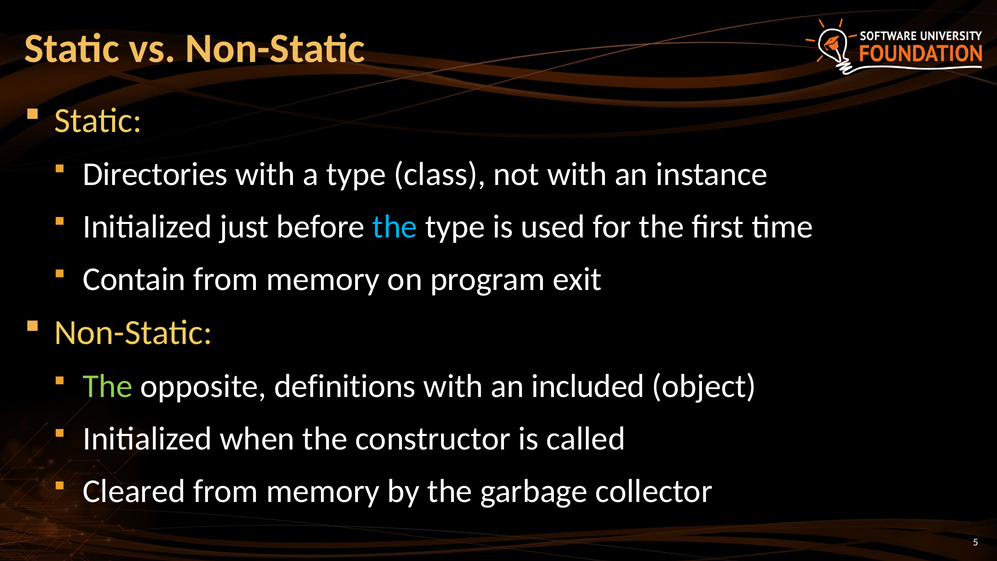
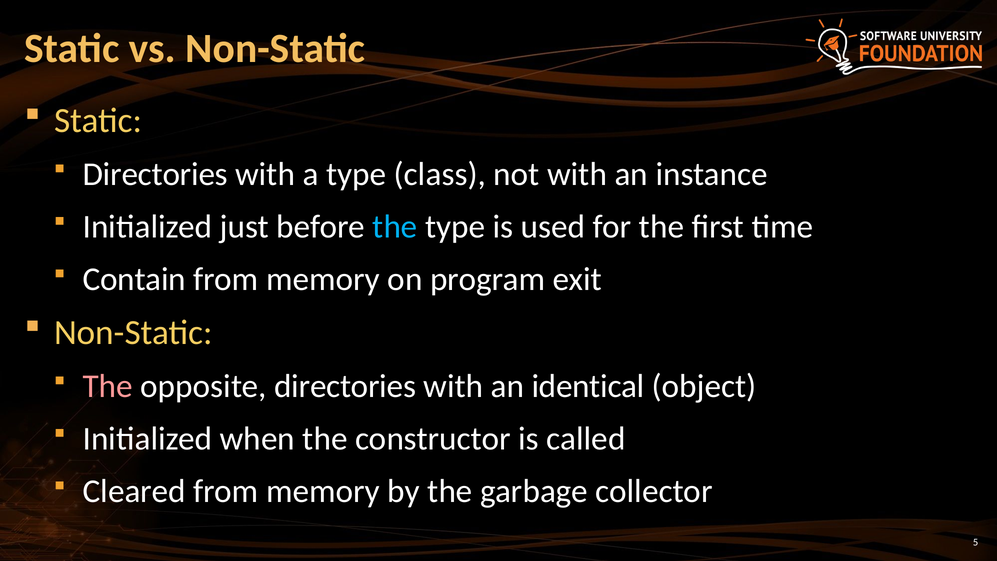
The at (108, 386) colour: light green -> pink
opposite definitions: definitions -> directories
included: included -> identical
